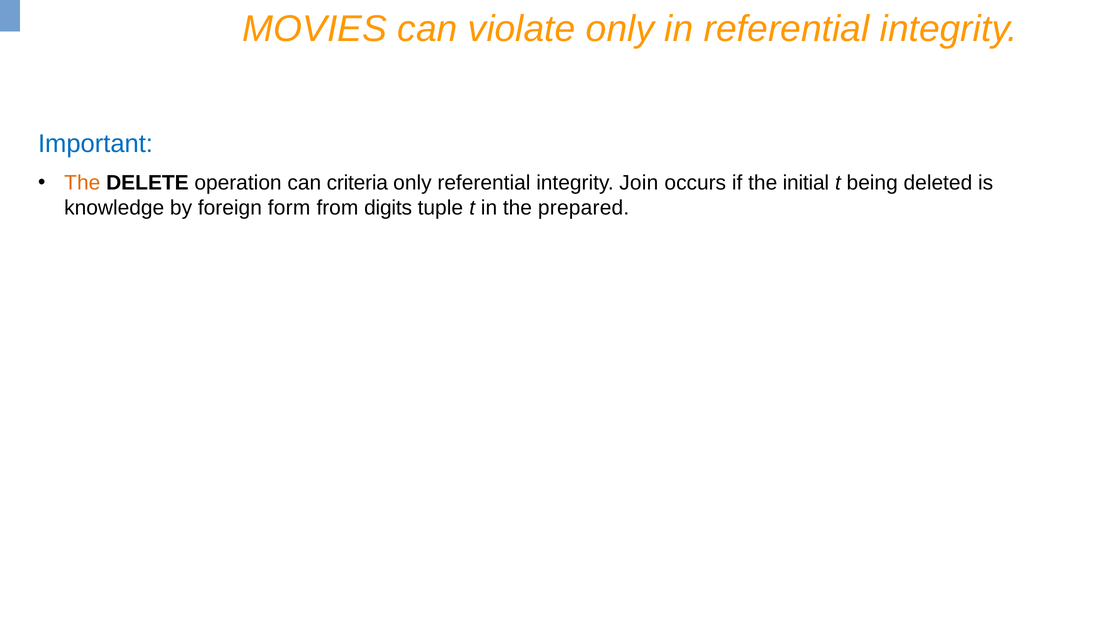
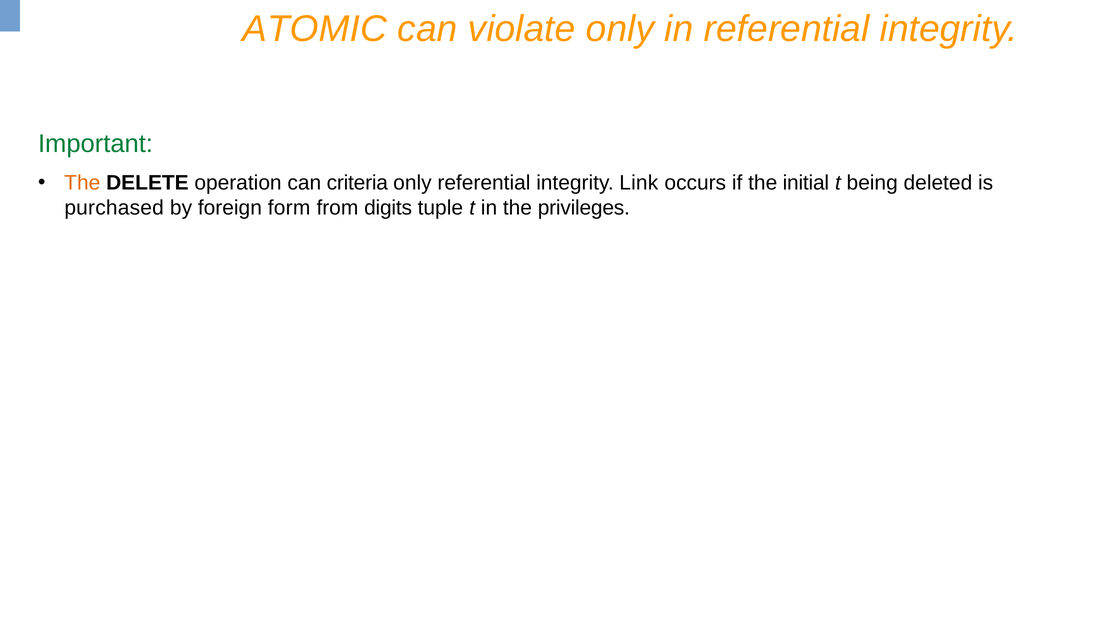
MOVIES: MOVIES -> ATOMIC
Important colour: blue -> green
Join: Join -> Link
knowledge: knowledge -> purchased
prepared: prepared -> privileges
